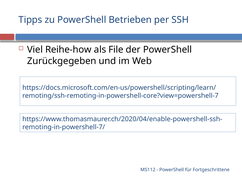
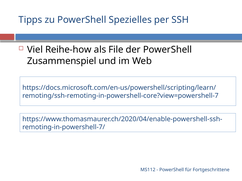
Betrieben: Betrieben -> Spezielles
Zurückgegeben: Zurückgegeben -> Zusammenspiel
